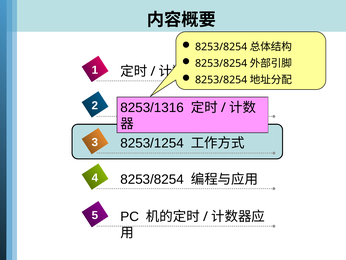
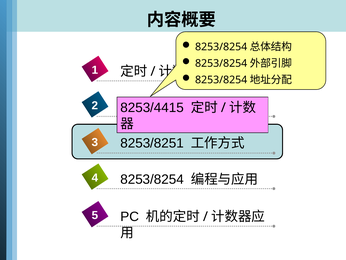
8253/1316: 8253/1316 -> 8253/4415
8253/1254: 8253/1254 -> 8253/8251
